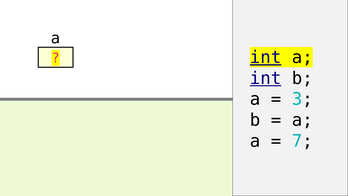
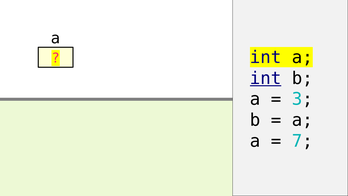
int at (266, 57) underline: present -> none
